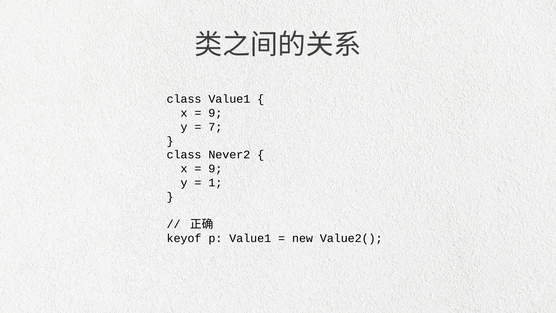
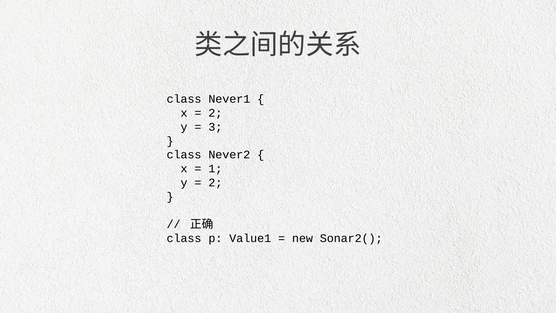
class Value1: Value1 -> Never1
9 at (215, 113): 9 -> 2
7: 7 -> 3
9 at (215, 169): 9 -> 1
1 at (215, 182): 1 -> 2
keyof at (184, 238): keyof -> class
Value2(: Value2( -> Sonar2(
